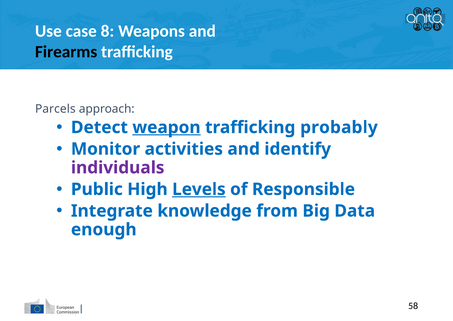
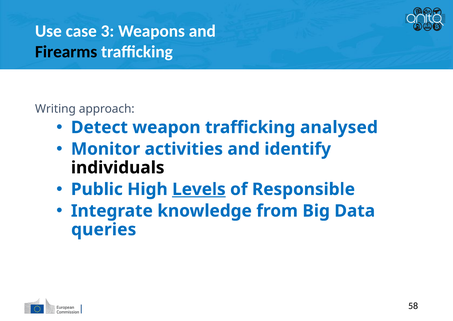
8: 8 -> 3
Parcels: Parcels -> Writing
weapon underline: present -> none
probably: probably -> analysed
individuals colour: purple -> black
enough: enough -> queries
